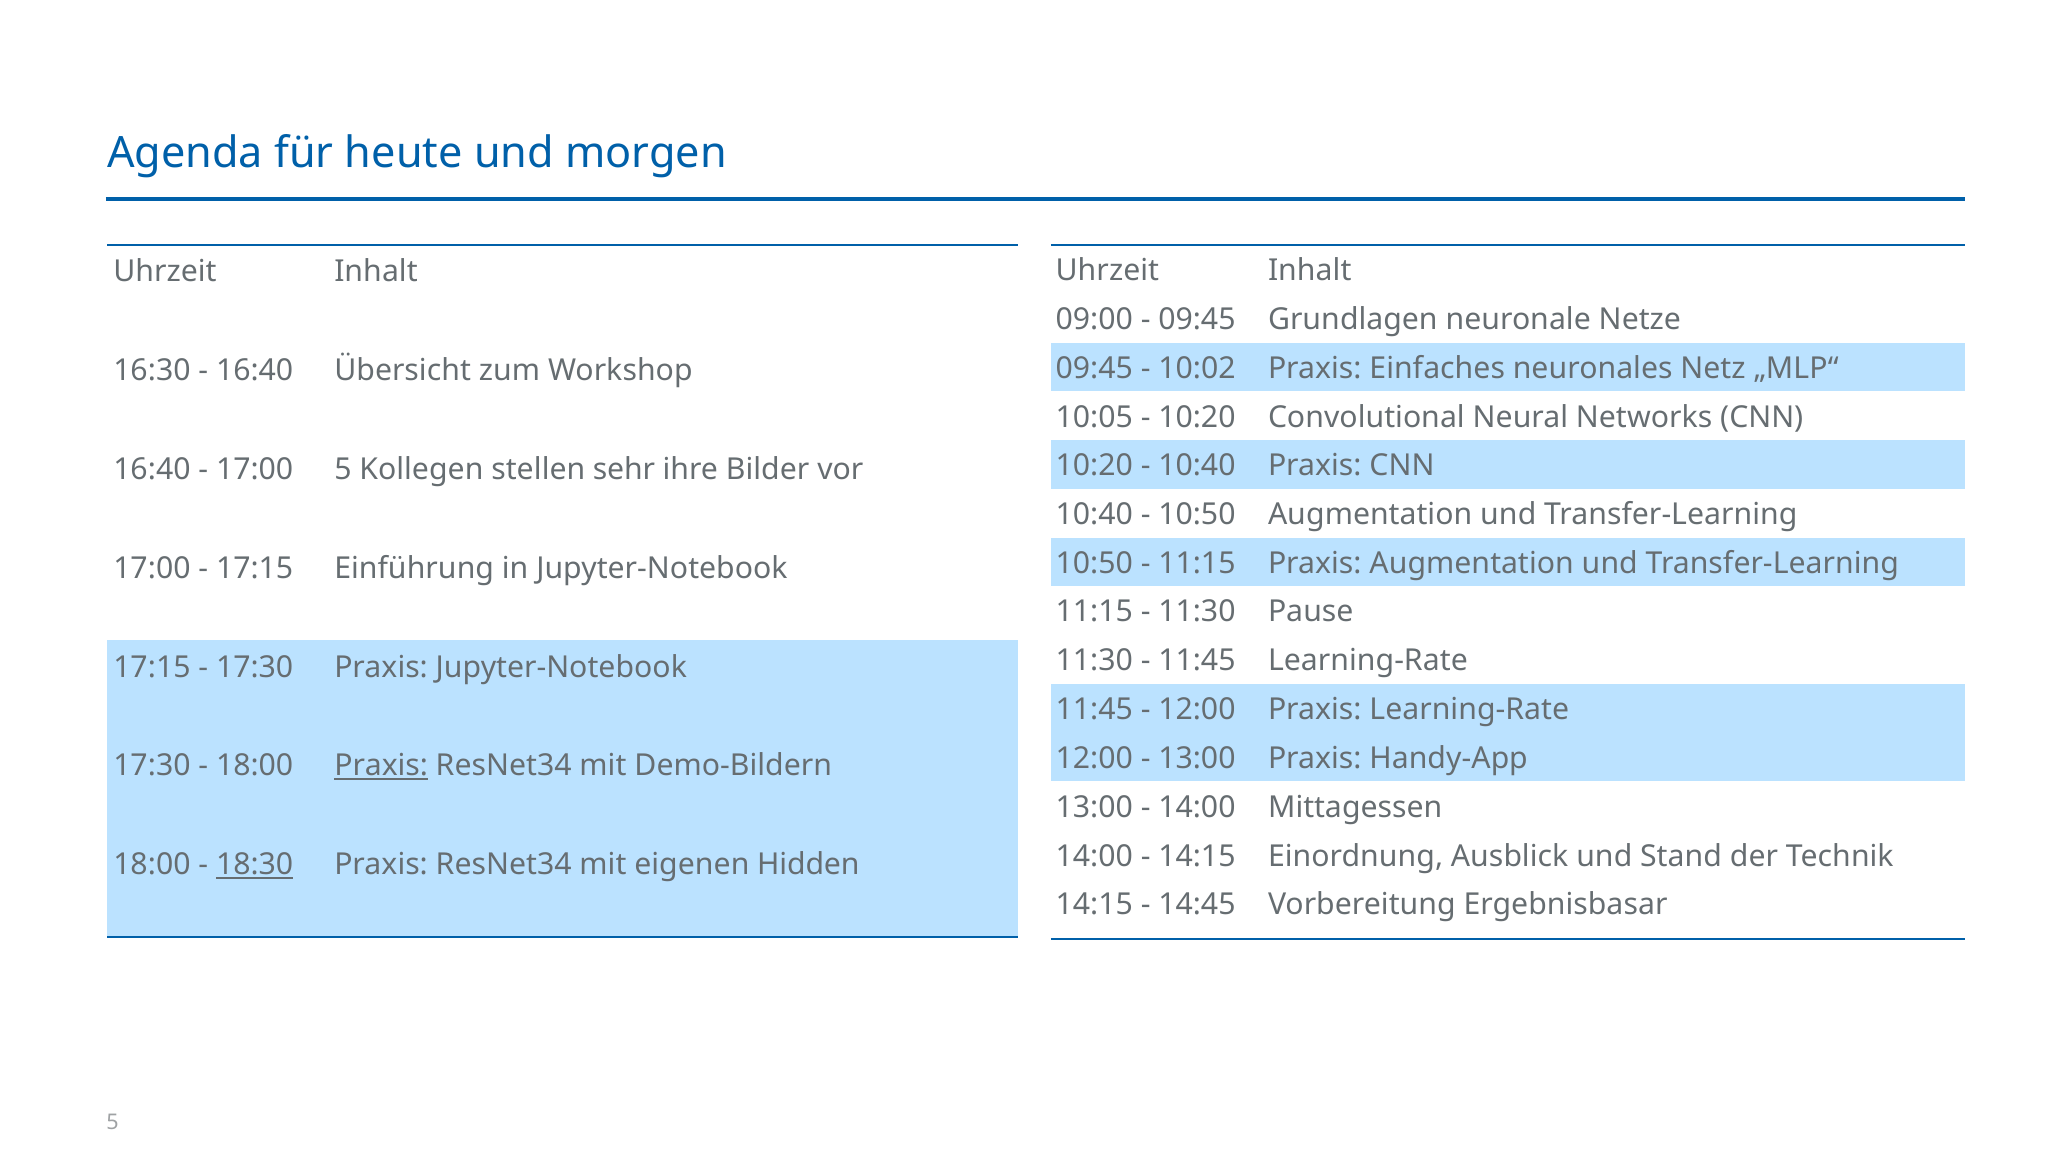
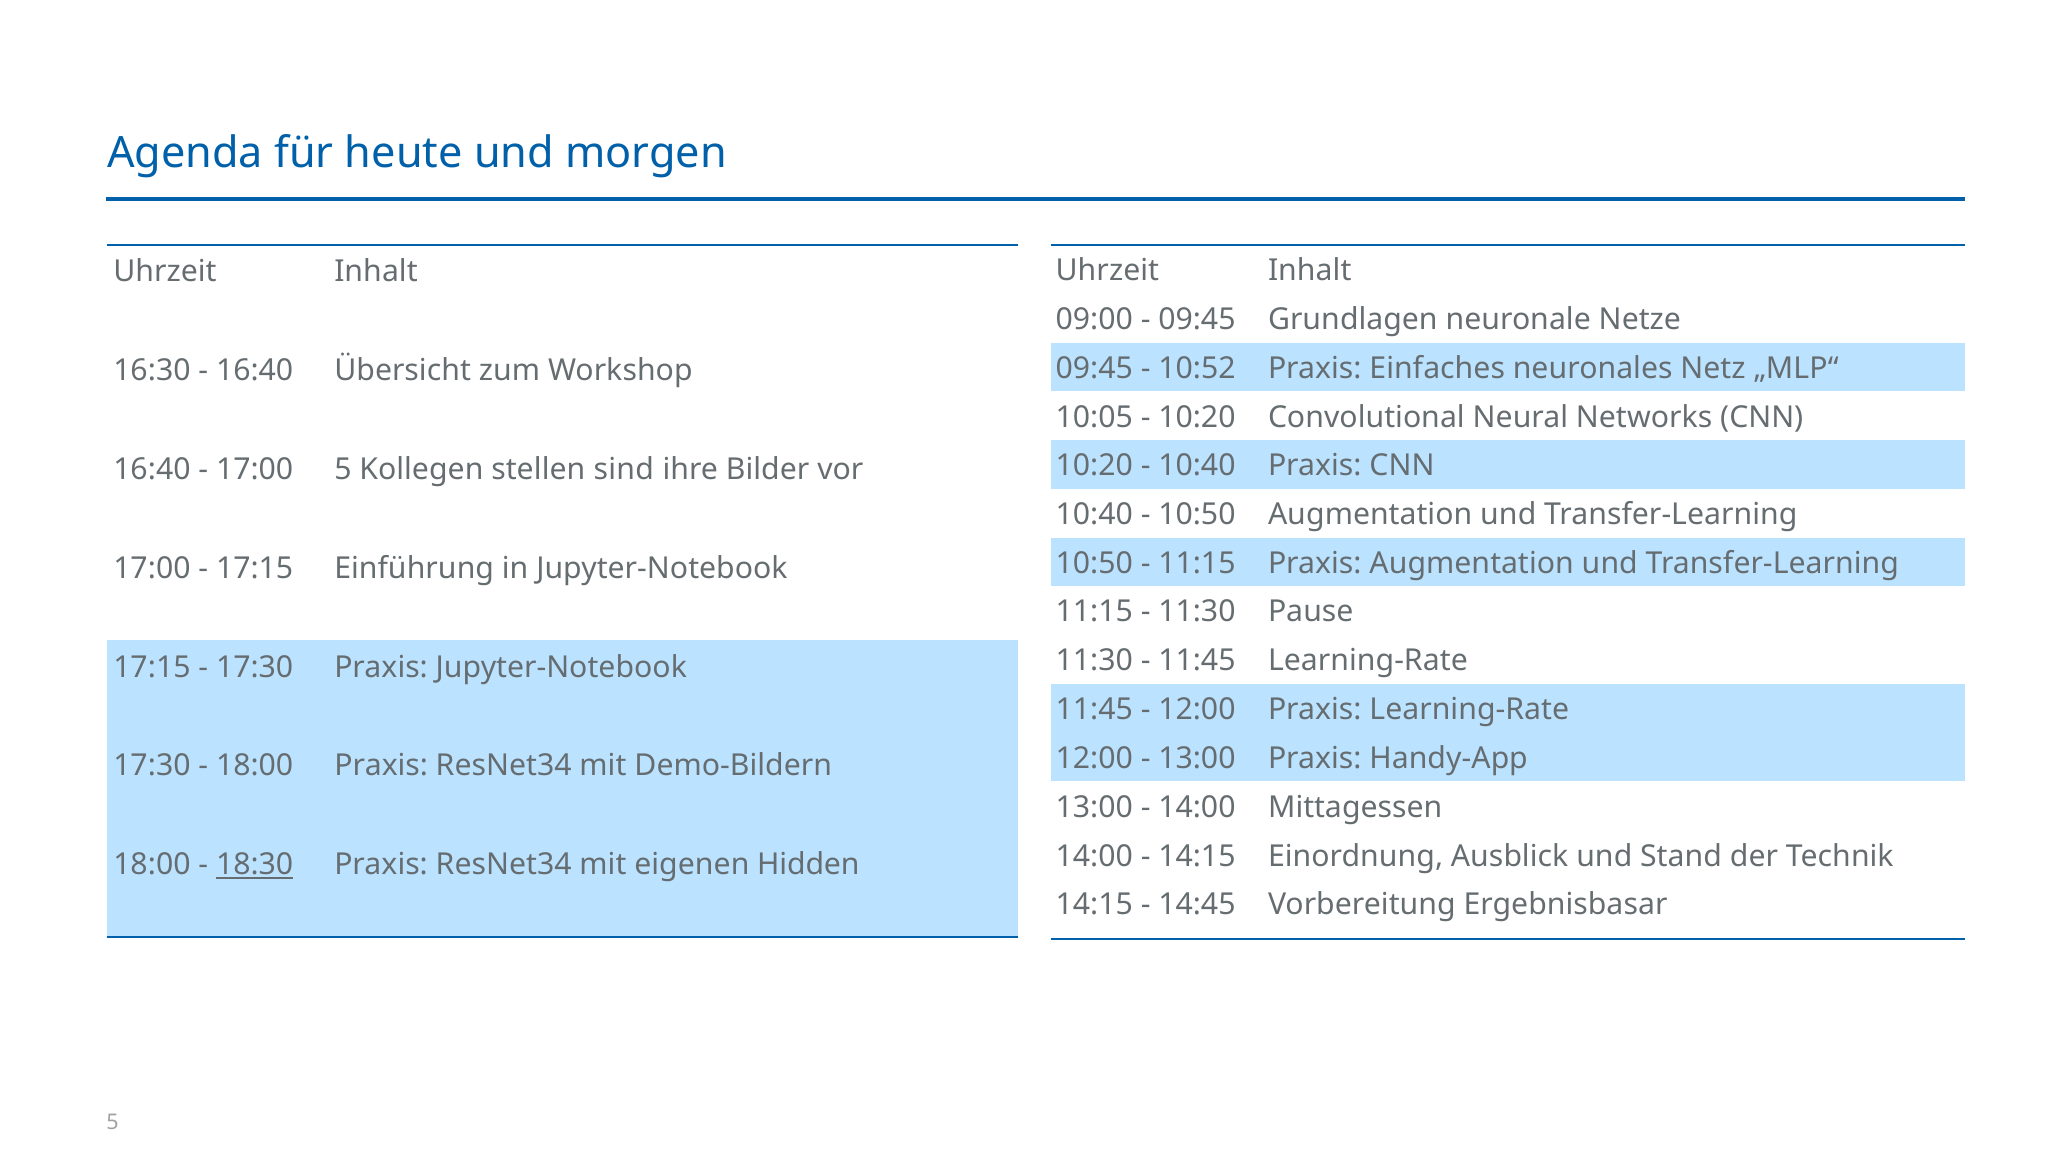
10:02: 10:02 -> 10:52
sehr: sehr -> sind
Praxis at (381, 766) underline: present -> none
